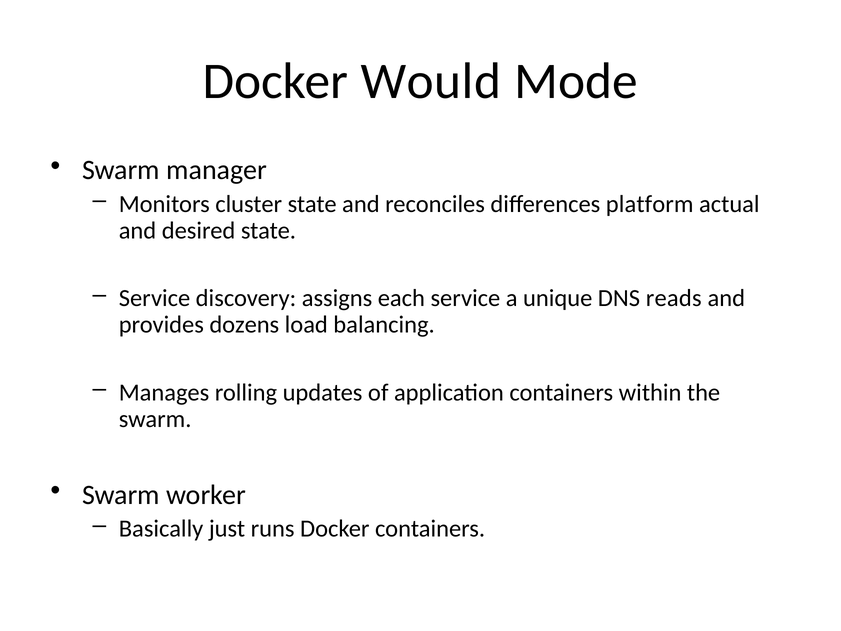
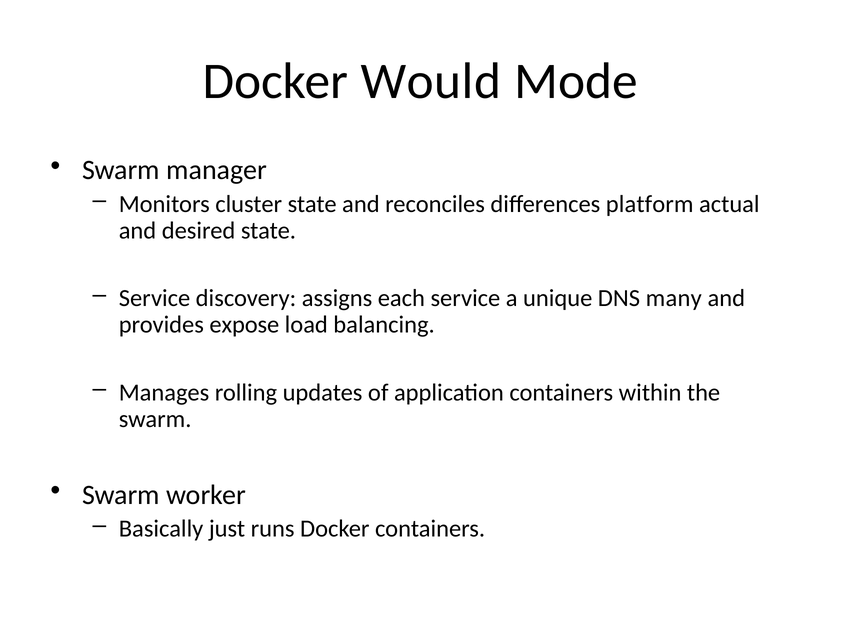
reads: reads -> many
dozens: dozens -> expose
